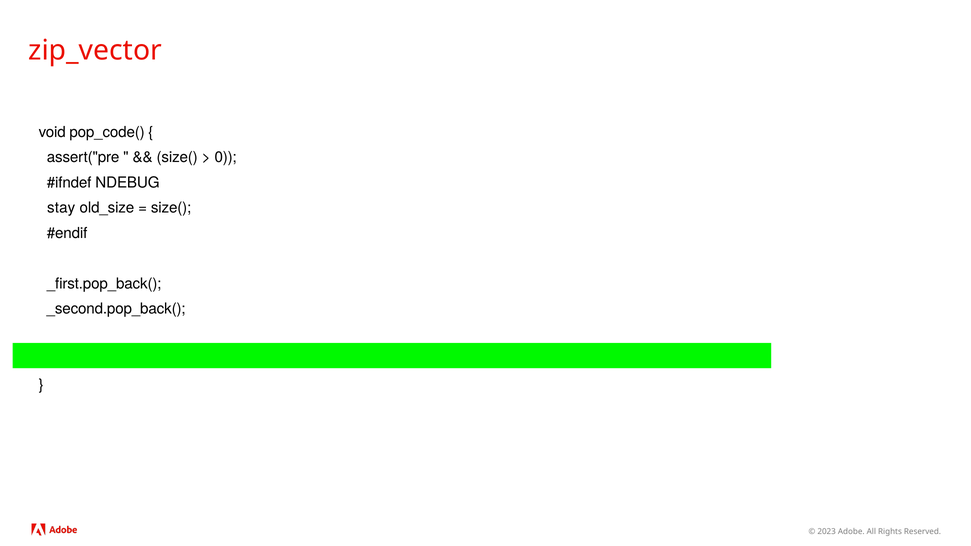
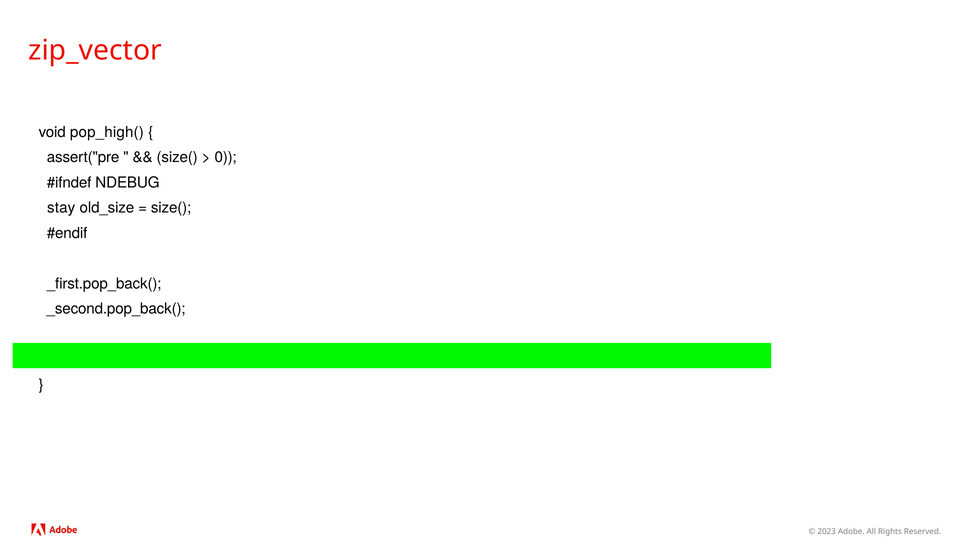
pop_code(: pop_code( -> pop_high(
